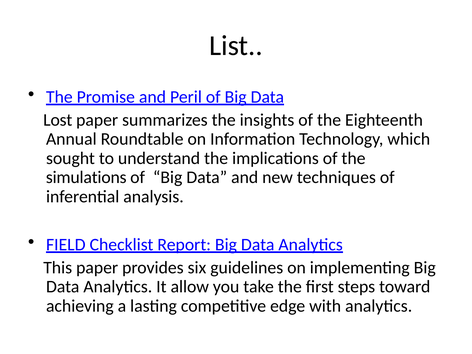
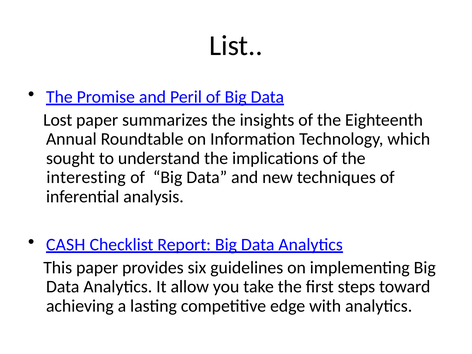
simulations: simulations -> interesting
FIELD: FIELD -> CASH
